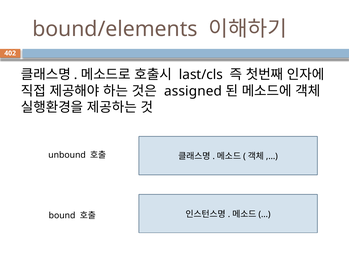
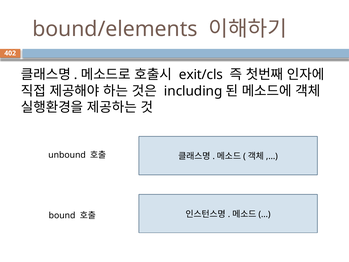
last/cls: last/cls -> exit/cls
assigned: assigned -> including
